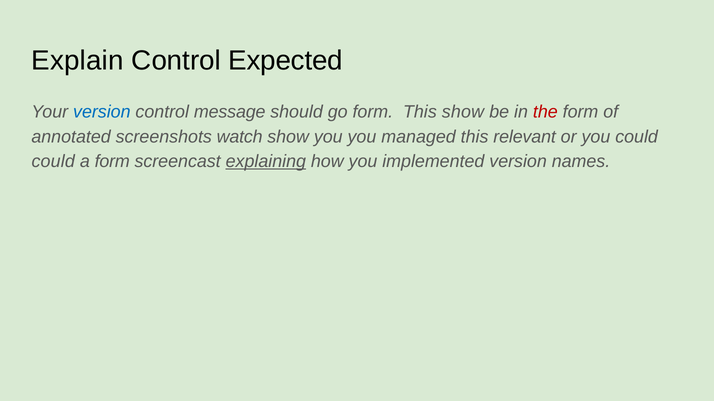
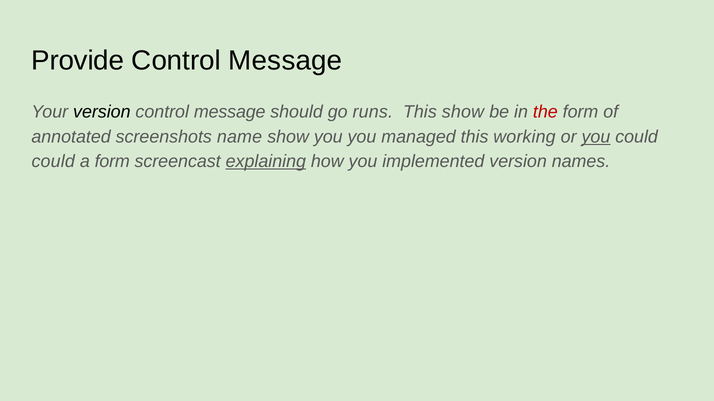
Explain: Explain -> Provide
Expected at (286, 60): Expected -> Message
version at (102, 112) colour: blue -> black
go form: form -> runs
watch: watch -> name
relevant: relevant -> working
you at (596, 137) underline: none -> present
